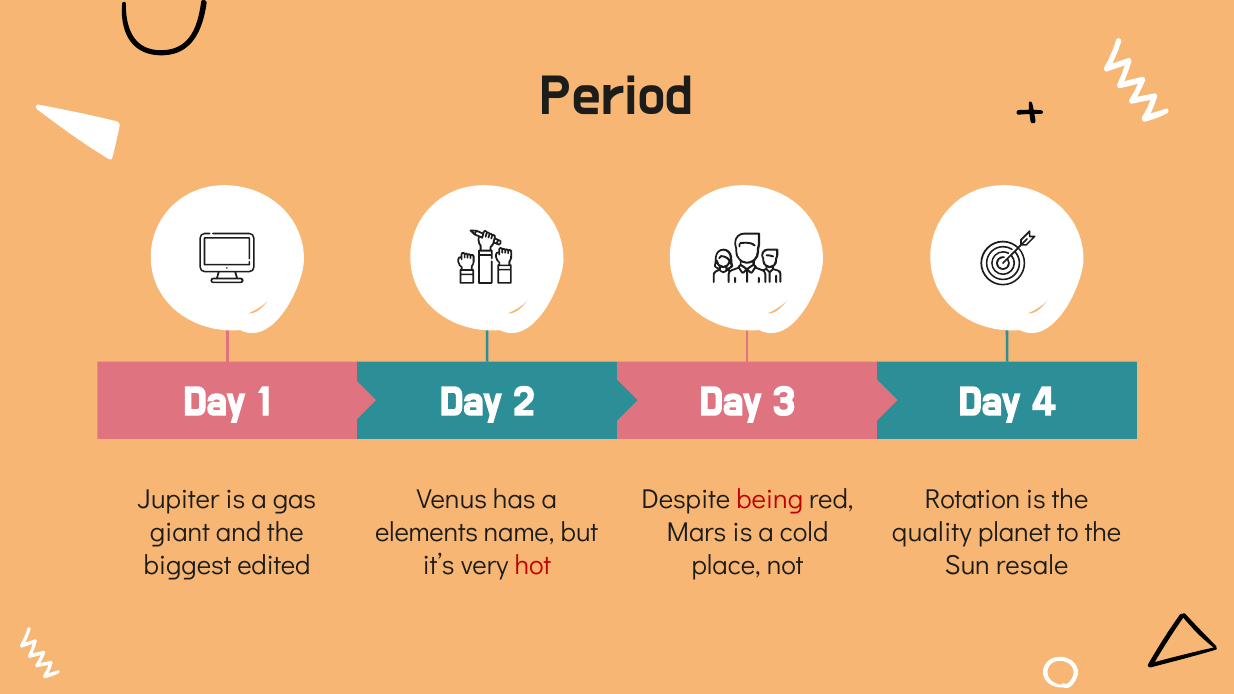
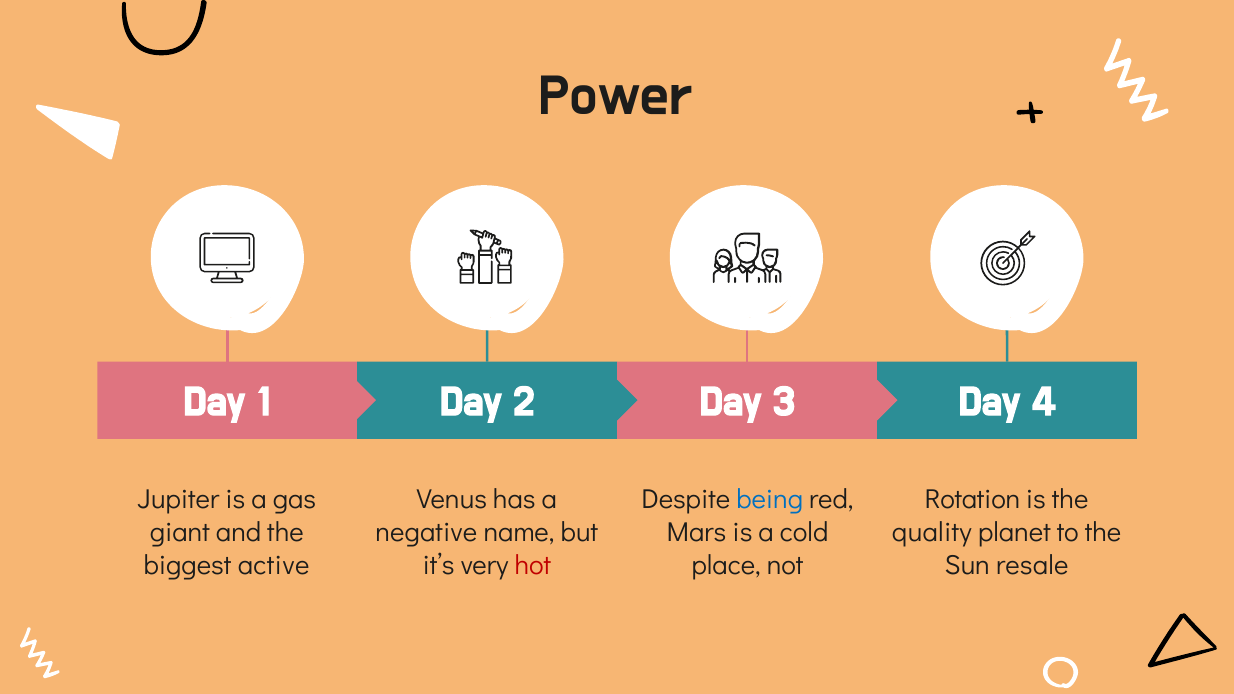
Period: Period -> Power
being colour: red -> blue
elements: elements -> negative
edited: edited -> active
